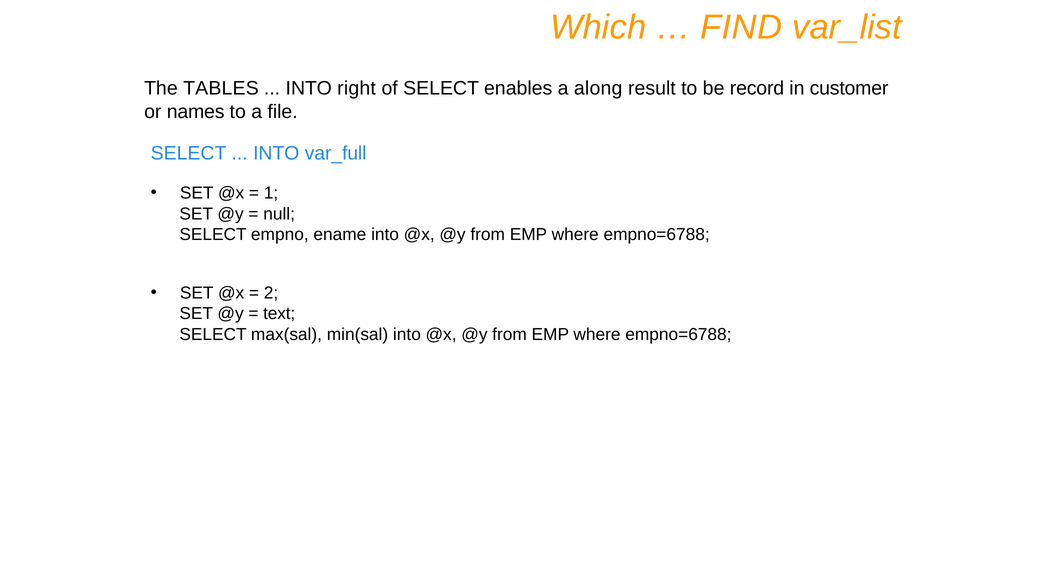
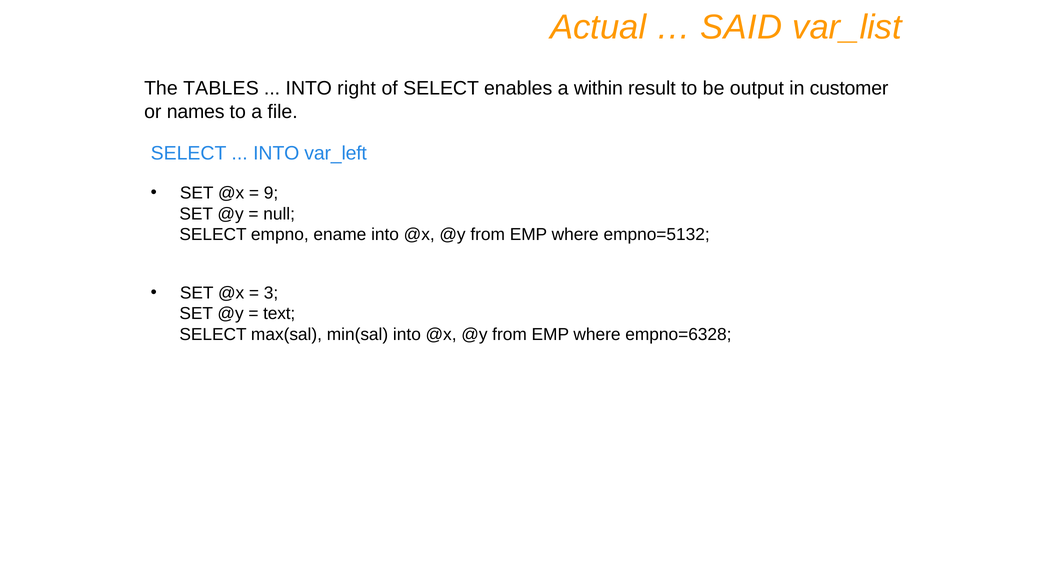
Which: Which -> Actual
FIND: FIND -> SAID
along: along -> within
record: record -> output
var_full: var_full -> var_left
1: 1 -> 9
empno=6788 at (657, 235): empno=6788 -> empno=5132
2: 2 -> 3
empno=6788 at (678, 334): empno=6788 -> empno=6328
